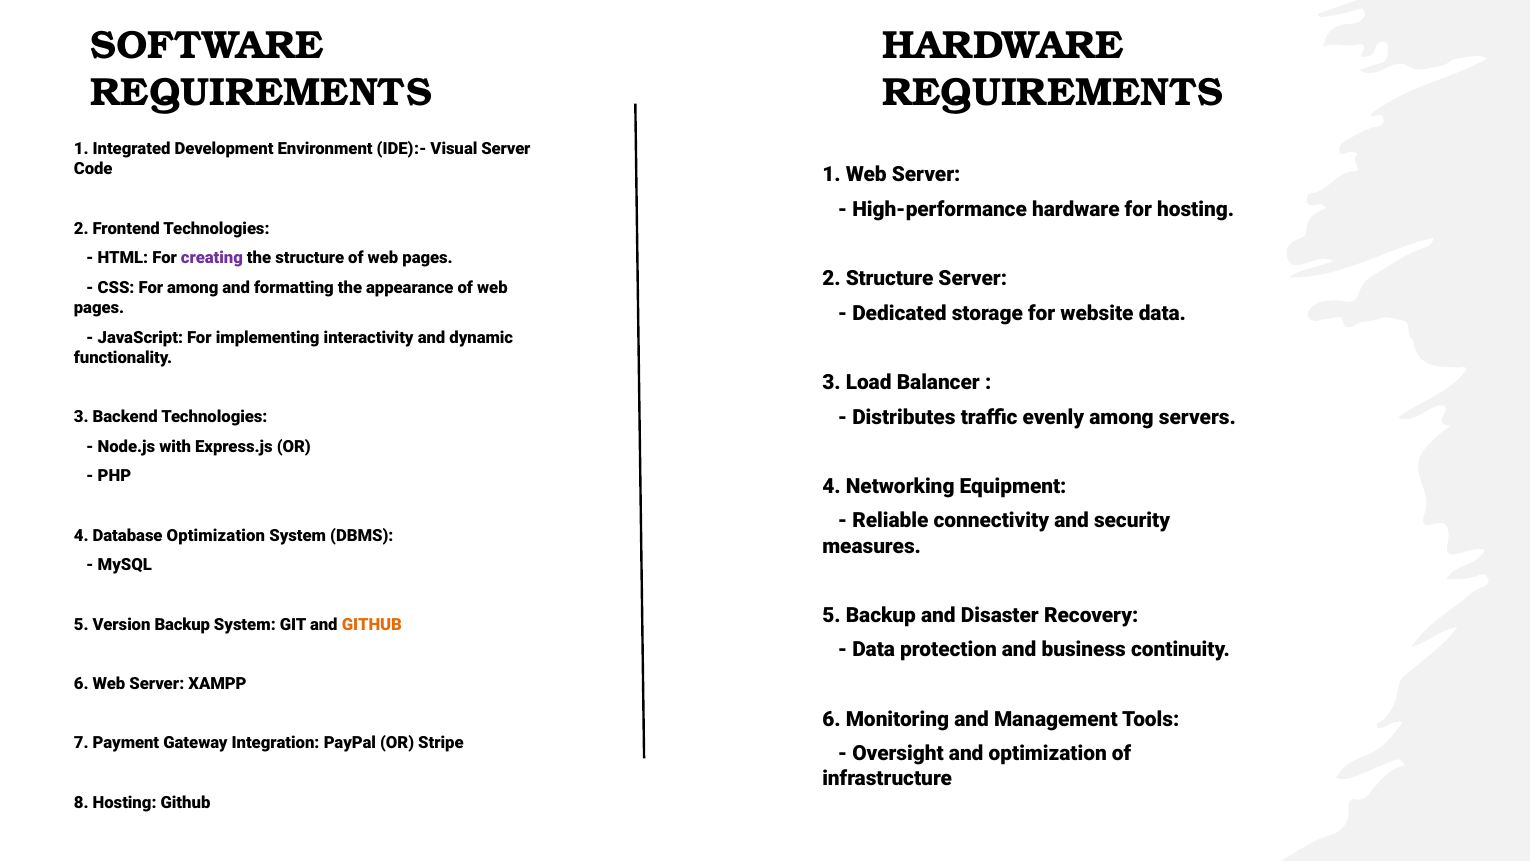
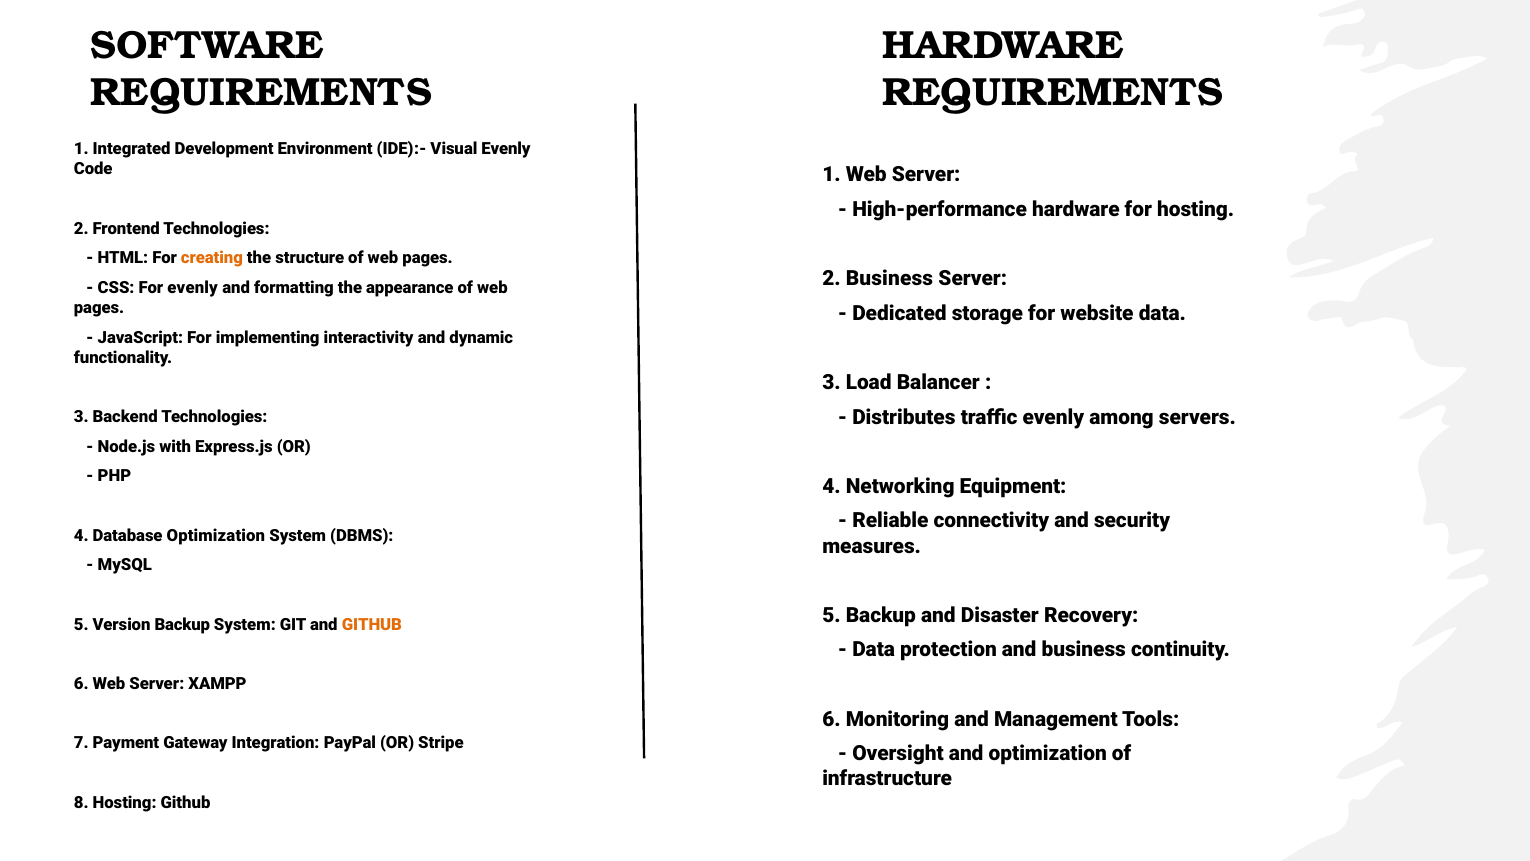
Visual Server: Server -> Evenly
creating colour: purple -> orange
2 Structure: Structure -> Business
For among: among -> evenly
